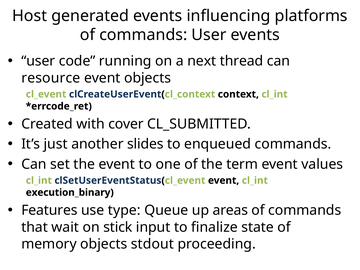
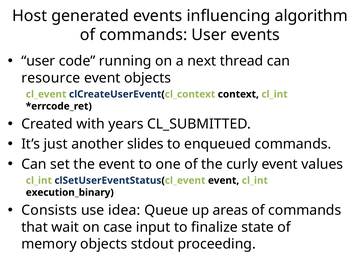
platforms: platforms -> algorithm
cover: cover -> years
term: term -> curly
Features: Features -> Consists
type: type -> idea
stick: stick -> case
